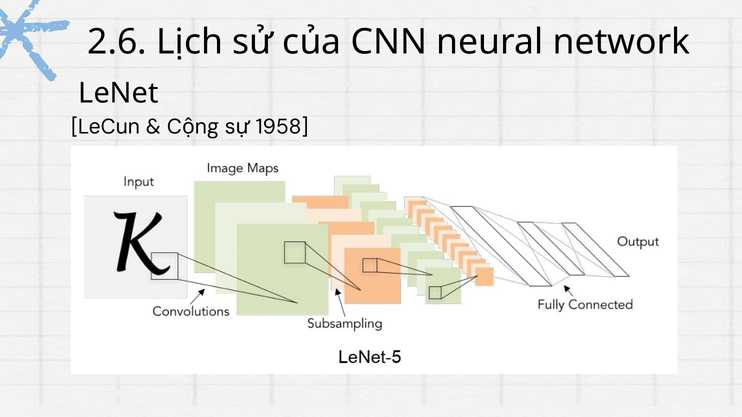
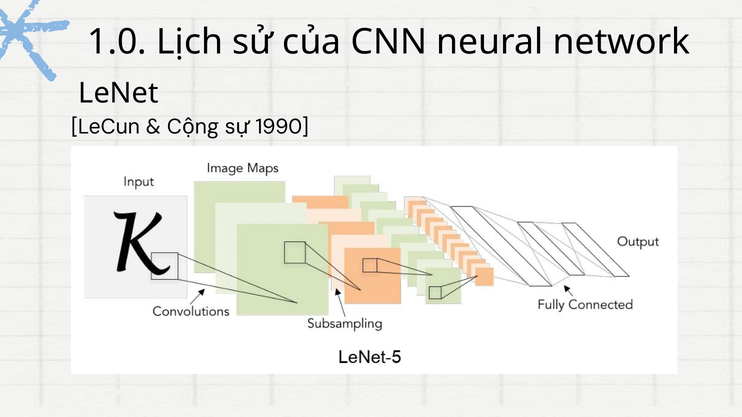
2.6: 2.6 -> 1.0
1958: 1958 -> 1990
